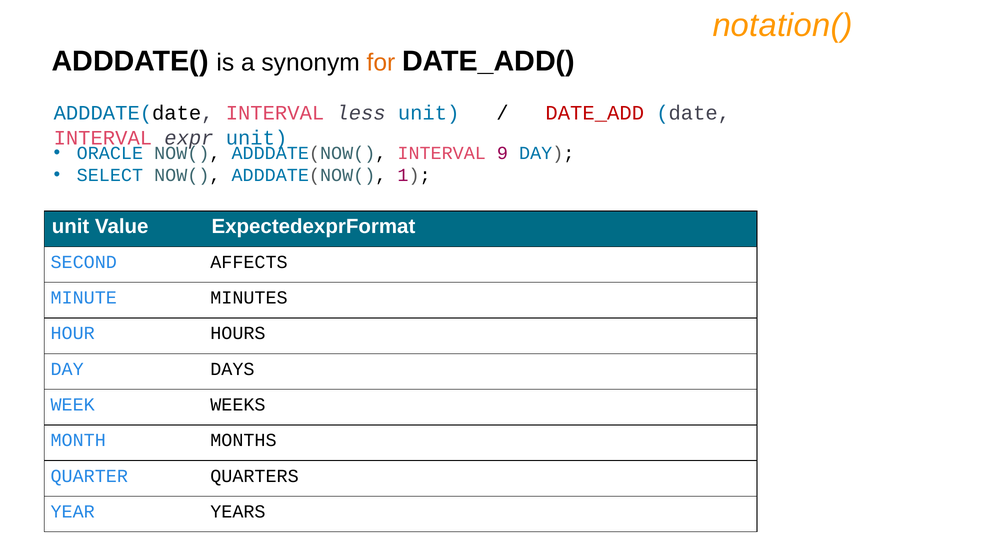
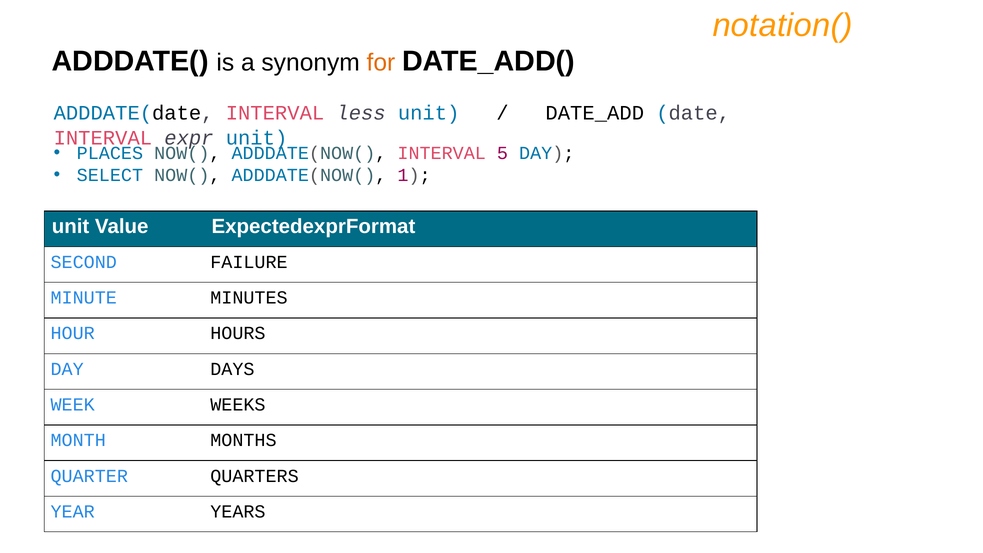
DATE_ADD colour: red -> black
ORACLE: ORACLE -> PLACES
9: 9 -> 5
AFFECTS: AFFECTS -> FAILURE
